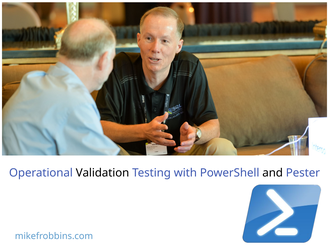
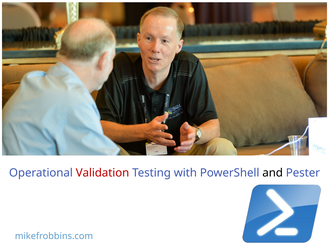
Validation colour: black -> red
